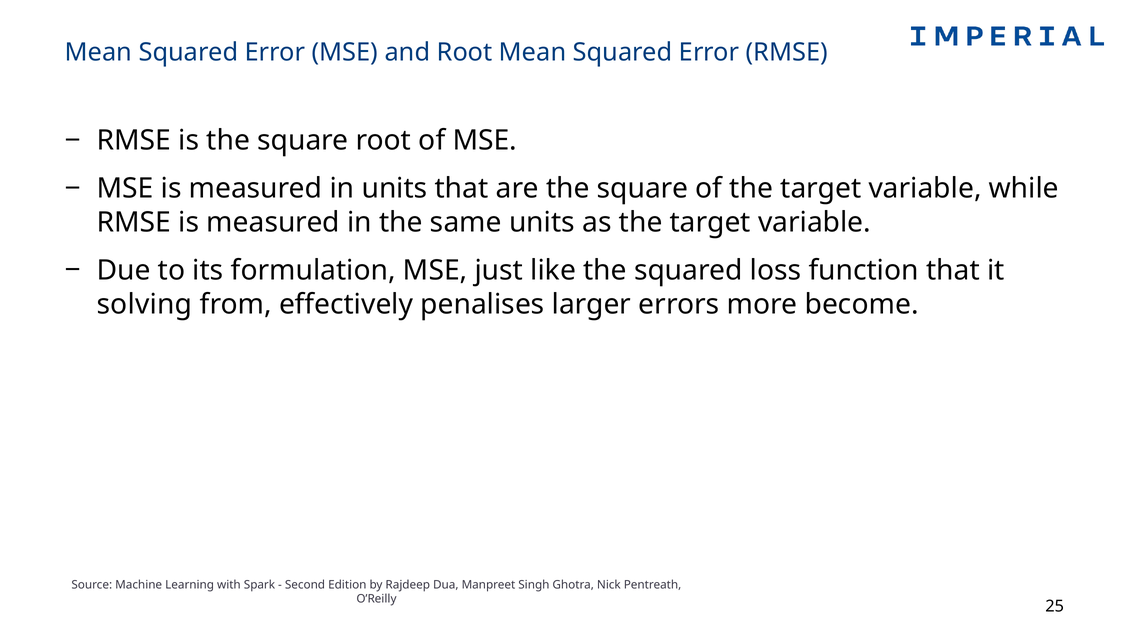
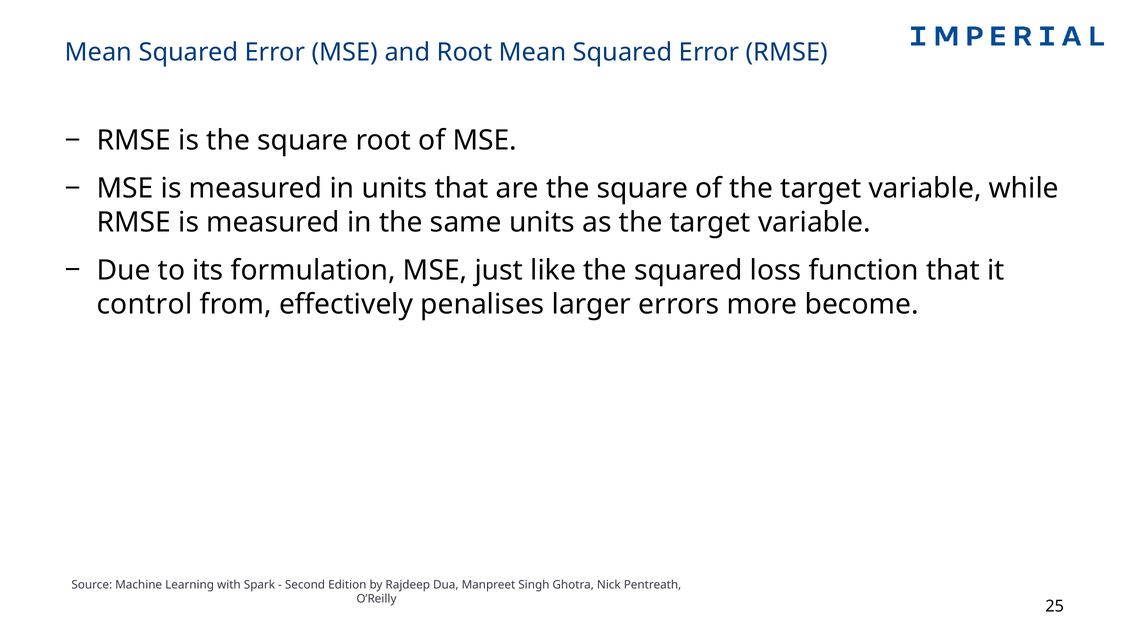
solving: solving -> control
